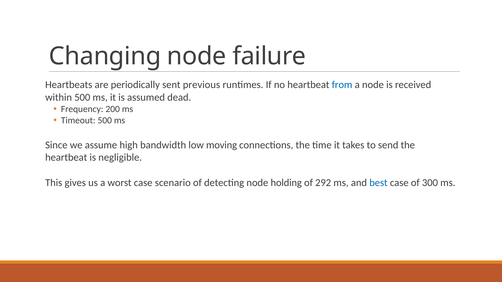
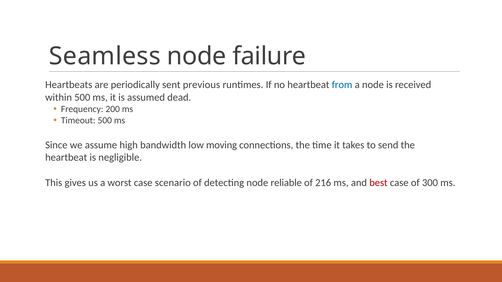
Changing: Changing -> Seamless
holding: holding -> reliable
292: 292 -> 216
best colour: blue -> red
